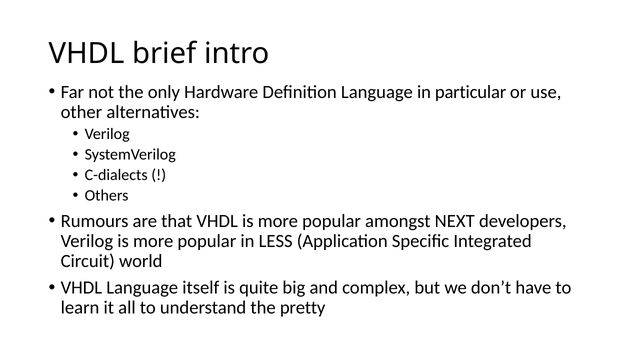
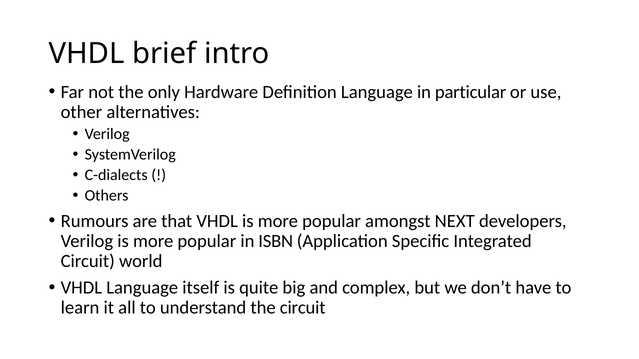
LESS: LESS -> ISBN
the pretty: pretty -> circuit
